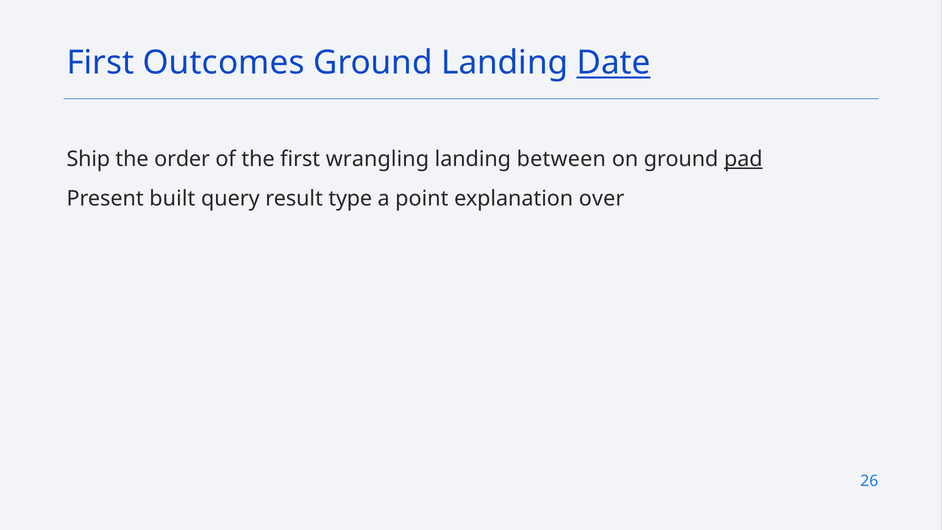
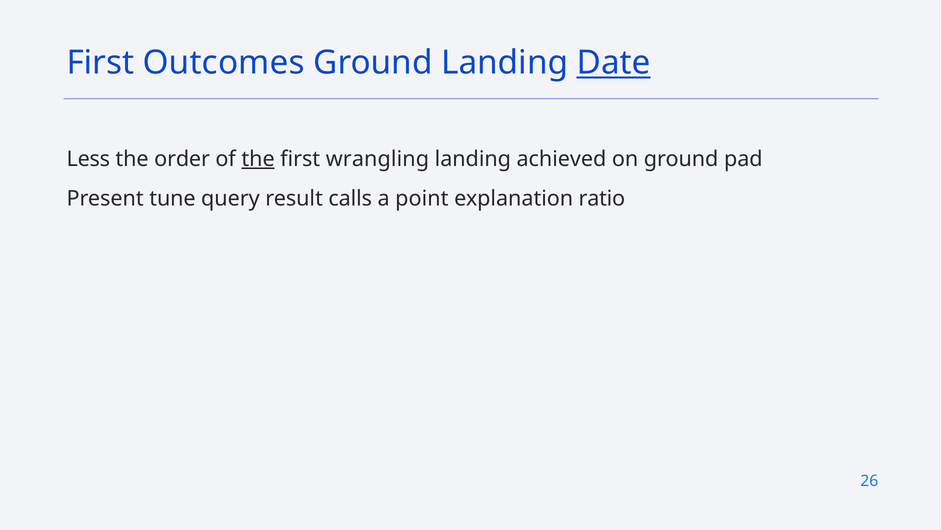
Ship: Ship -> Less
the at (258, 159) underline: none -> present
between: between -> achieved
pad underline: present -> none
built: built -> tune
type: type -> calls
over: over -> ratio
